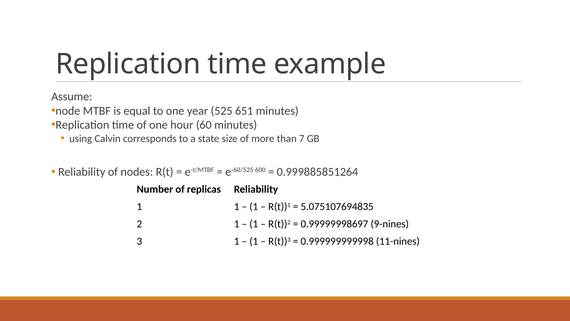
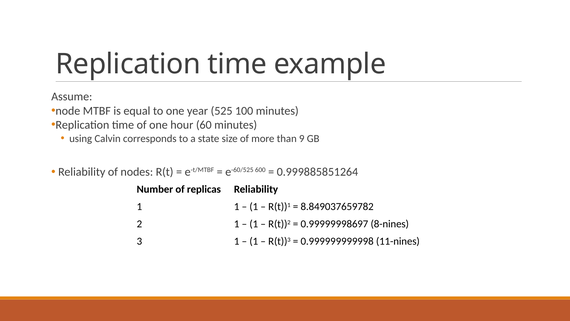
651: 651 -> 100
7: 7 -> 9
5.075107694835: 5.075107694835 -> 8.849037659782
9-nines: 9-nines -> 8-nines
